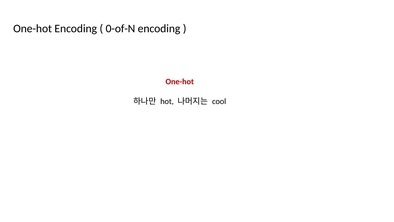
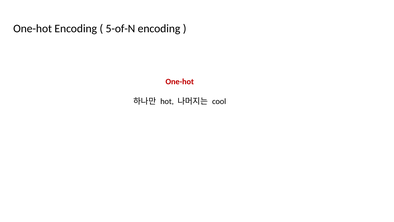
0-of-N: 0-of-N -> 5-of-N
